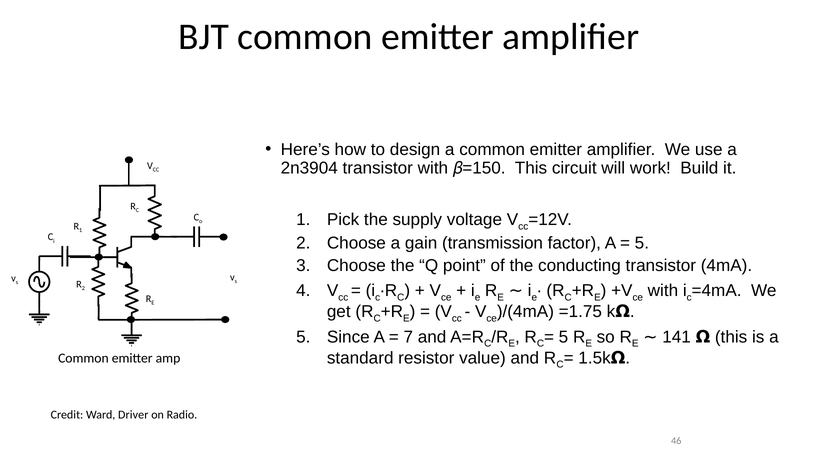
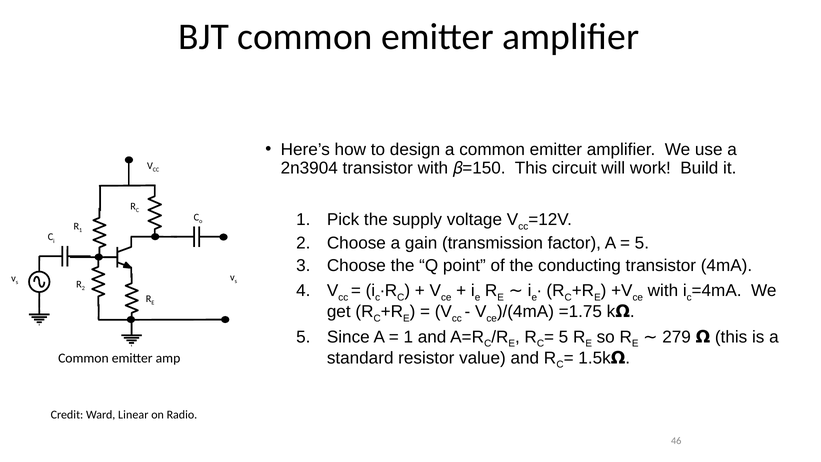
7 at (408, 337): 7 -> 1
141: 141 -> 279
Driver: Driver -> Linear
